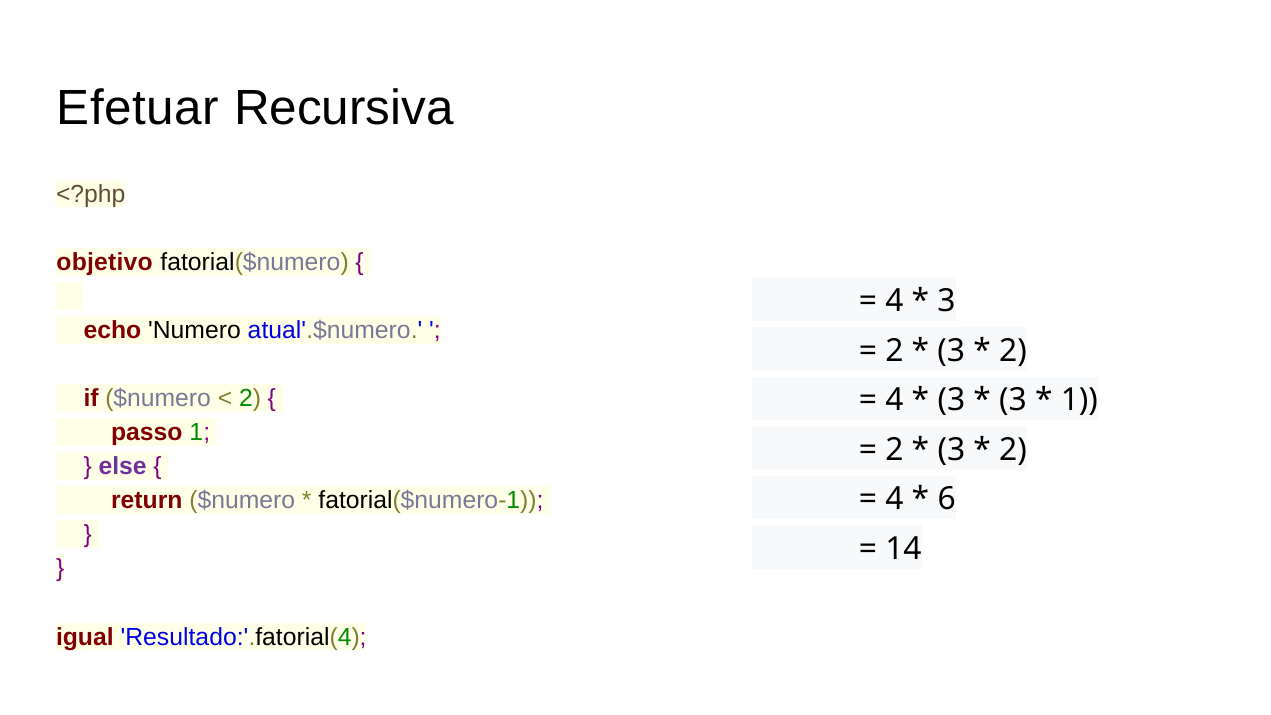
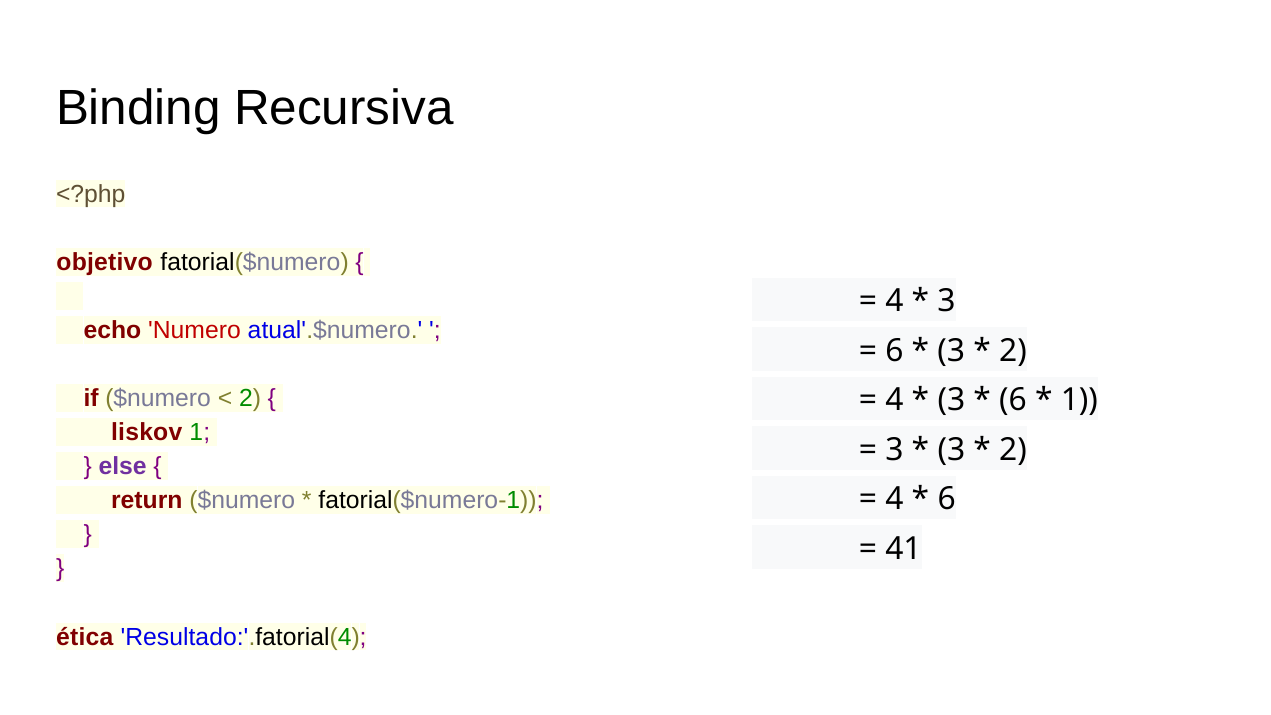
Efetuar: Efetuar -> Binding
Numero colour: black -> red
2 at (894, 351): 2 -> 6
3 at (1013, 400): 3 -> 6
passo: passo -> liskov
2 at (894, 450): 2 -> 3
14: 14 -> 41
igual: igual -> ética
